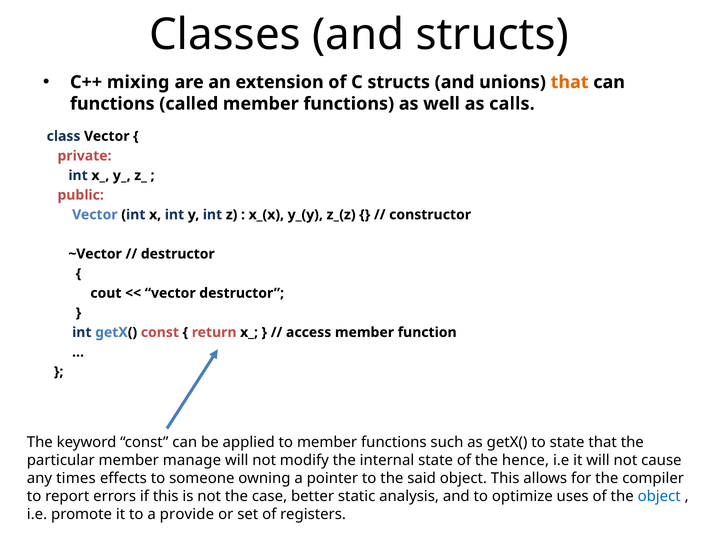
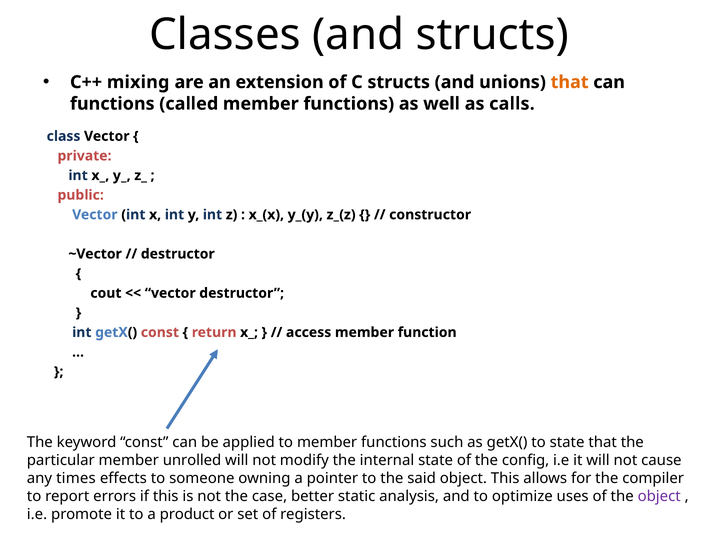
manage: manage -> unrolled
hence: hence -> config
object at (659, 496) colour: blue -> purple
provide: provide -> product
